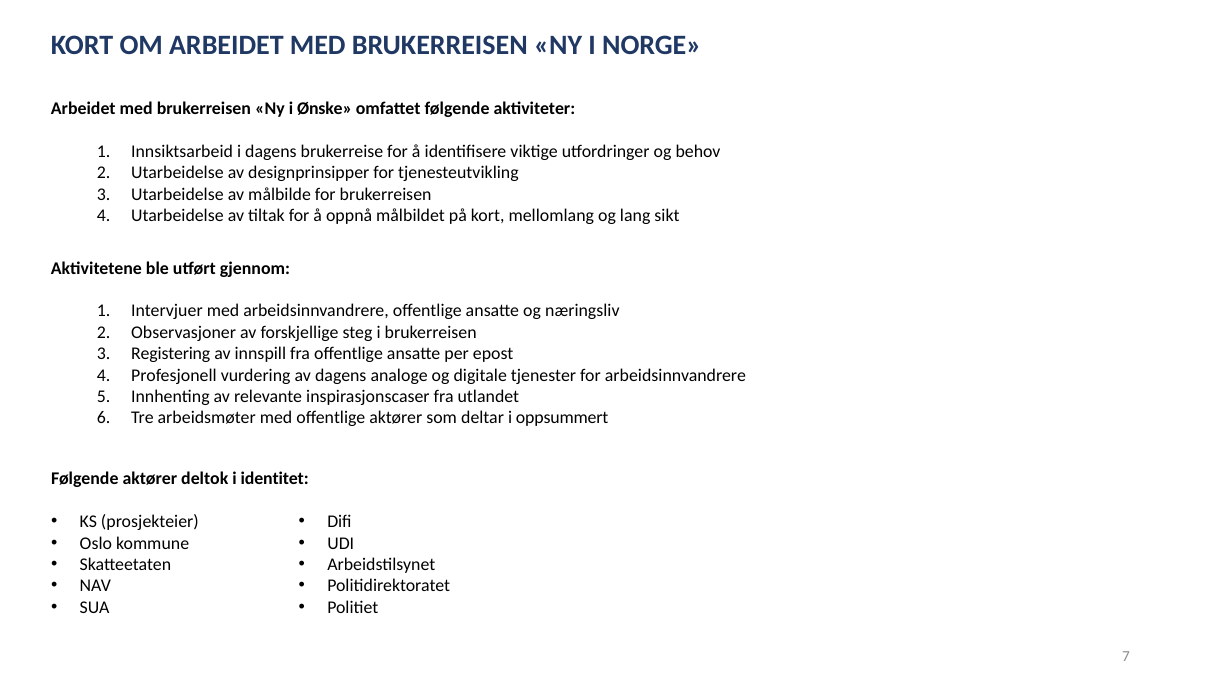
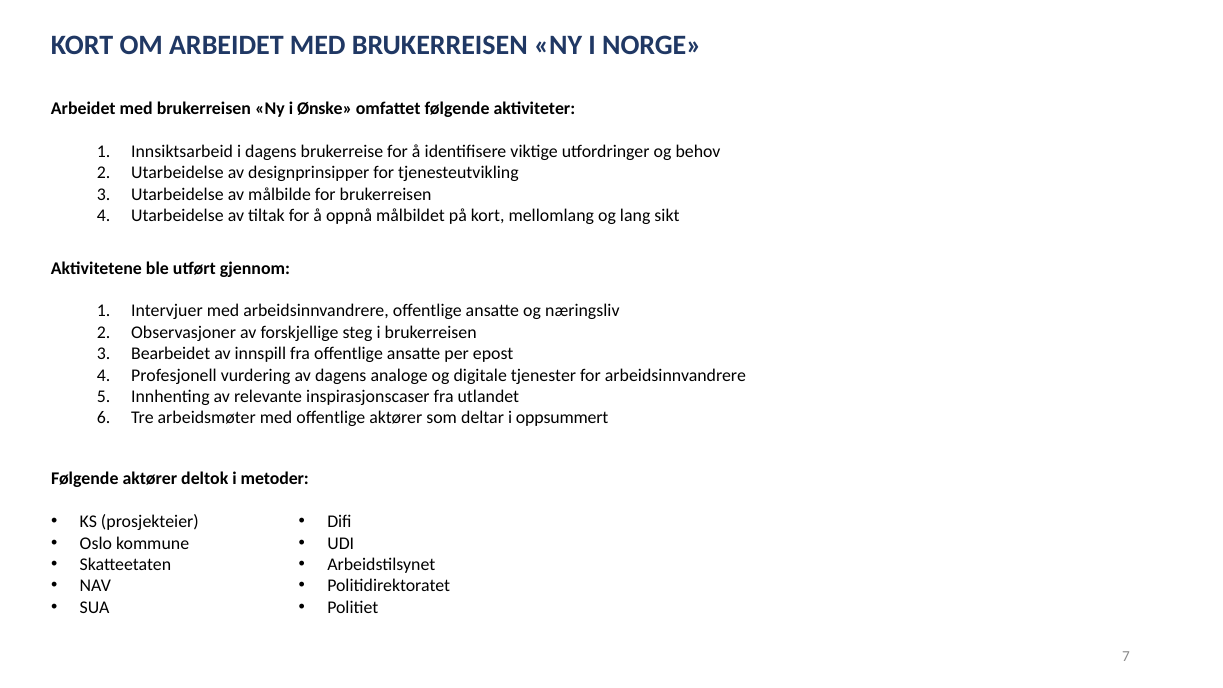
Registering: Registering -> Bearbeidet
identitet: identitet -> metoder
